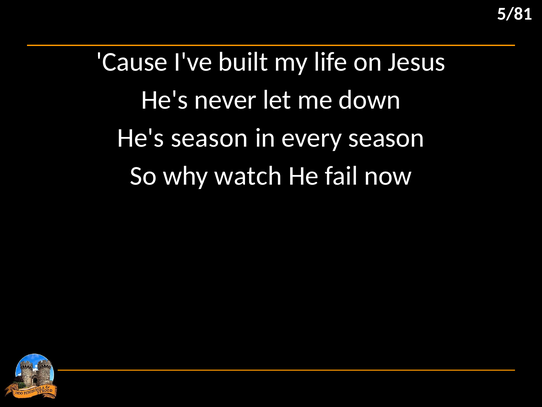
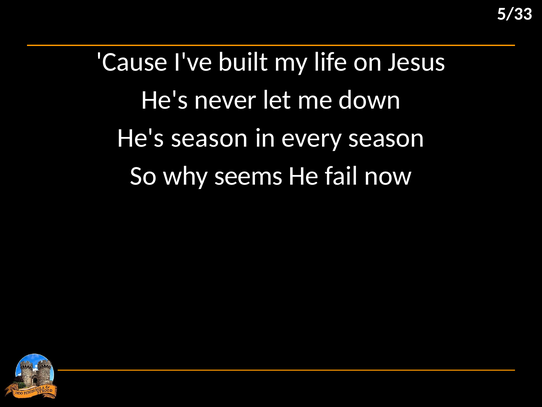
5/81: 5/81 -> 5/33
watch: watch -> seems
